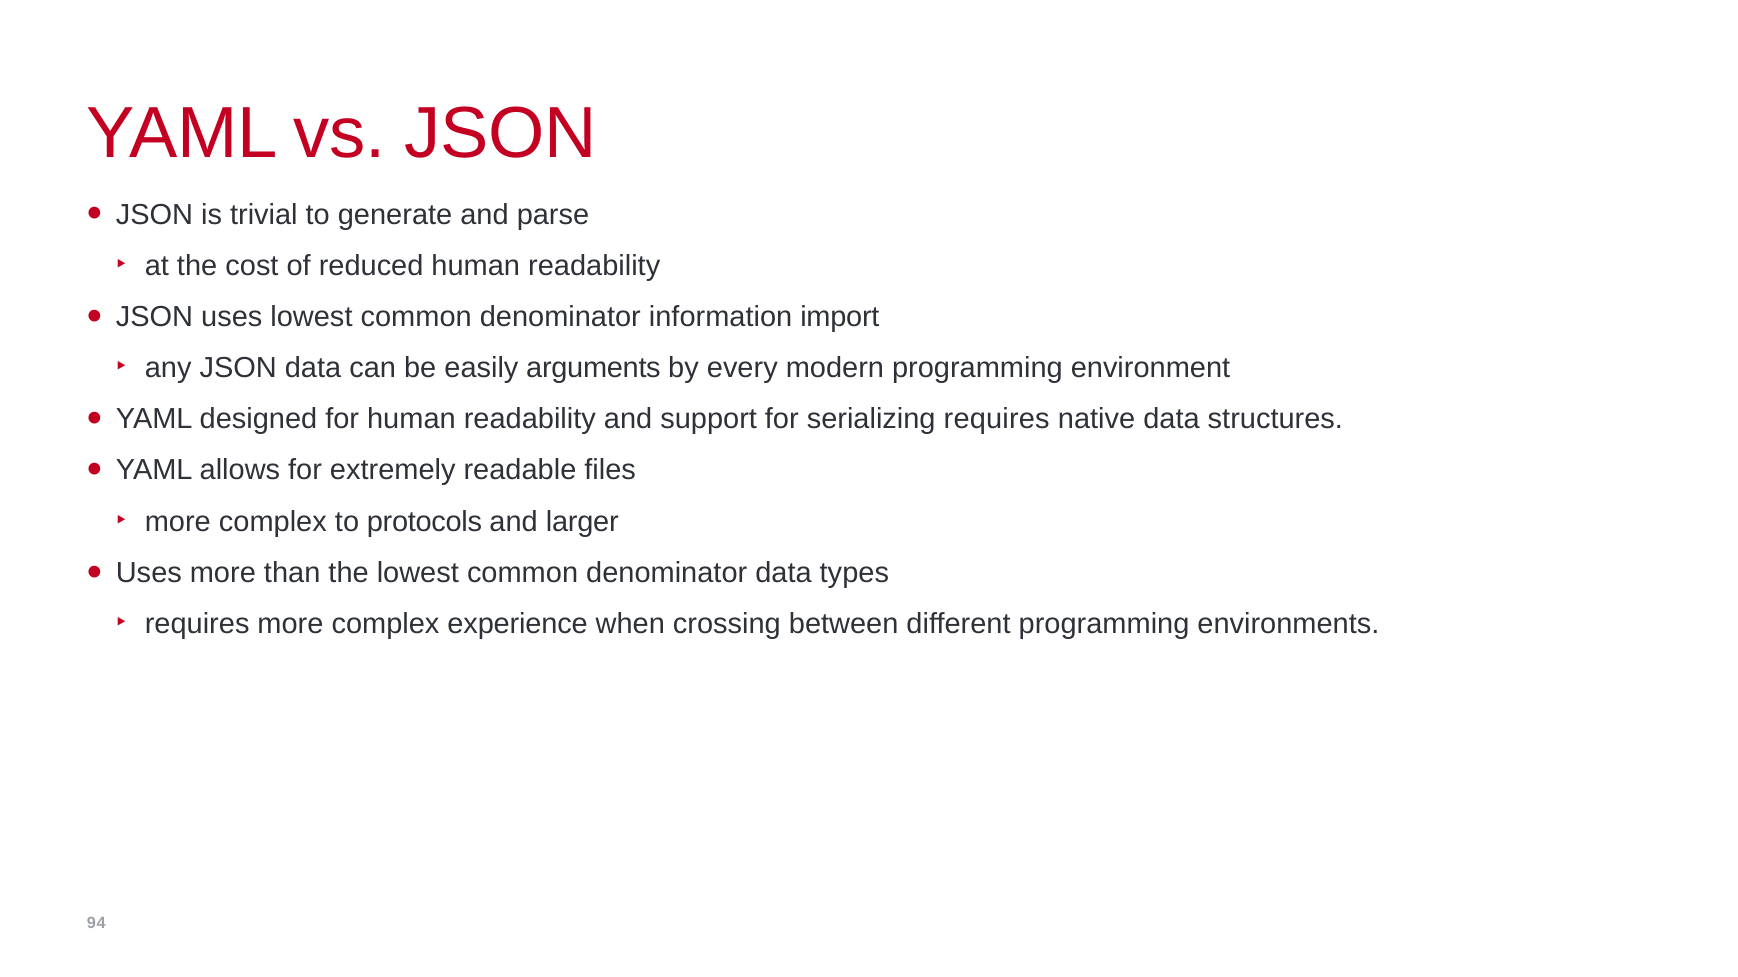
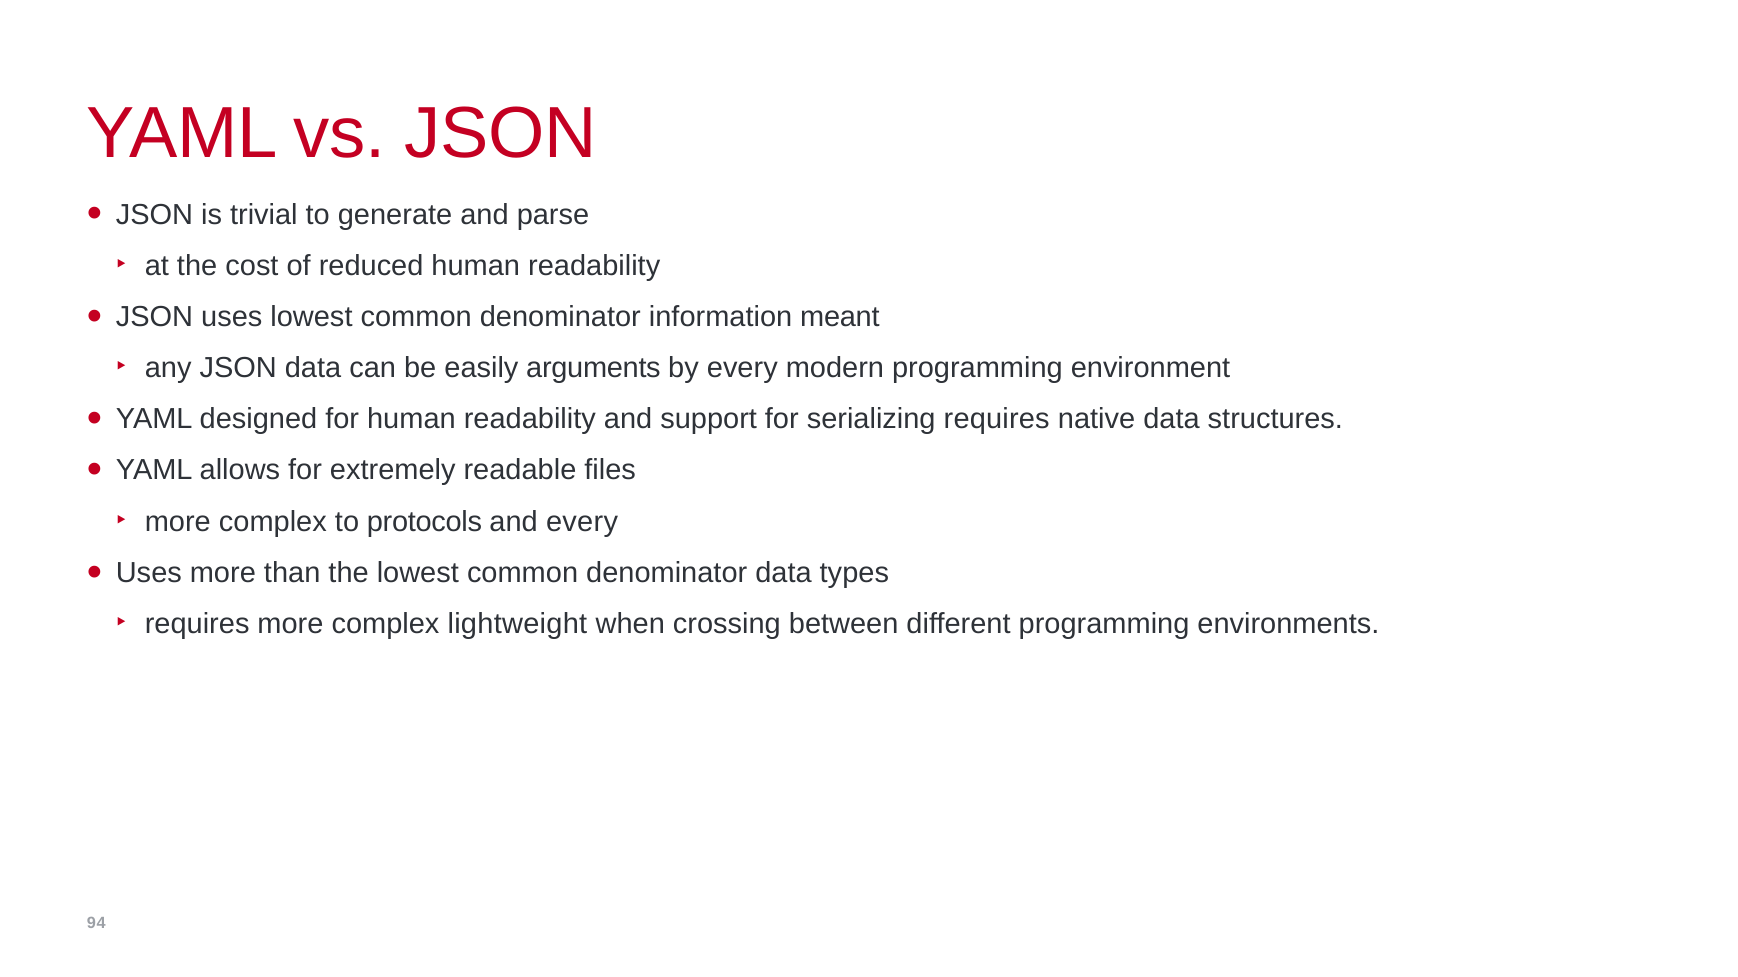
import: import -> meant
and larger: larger -> every
experience: experience -> lightweight
